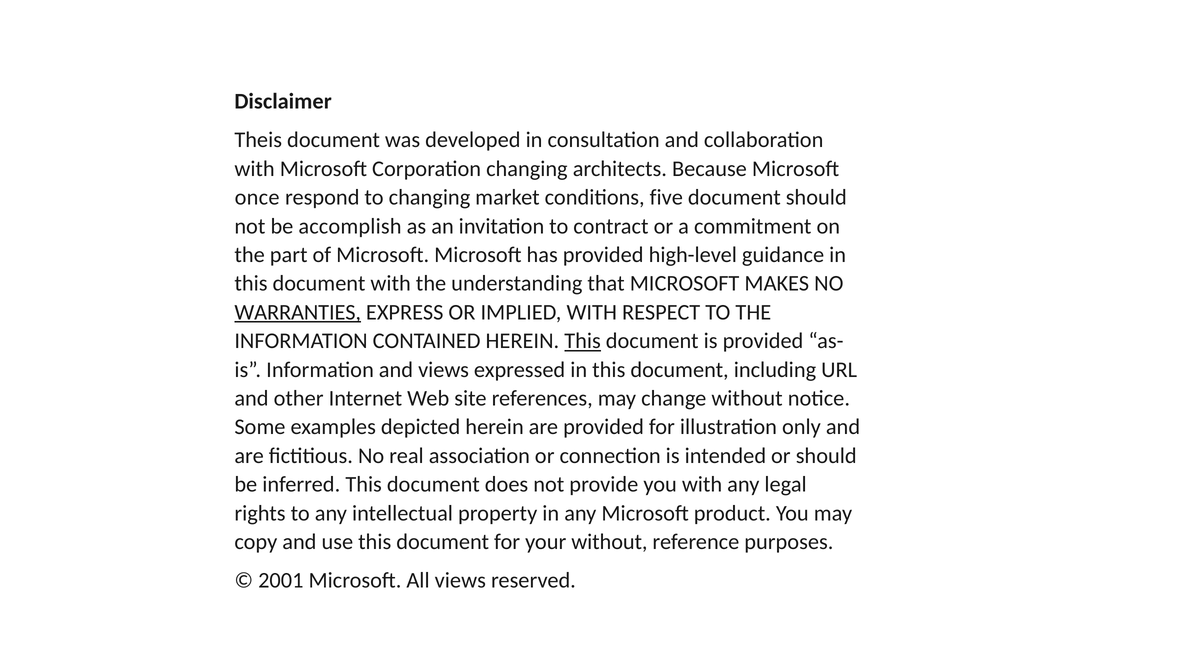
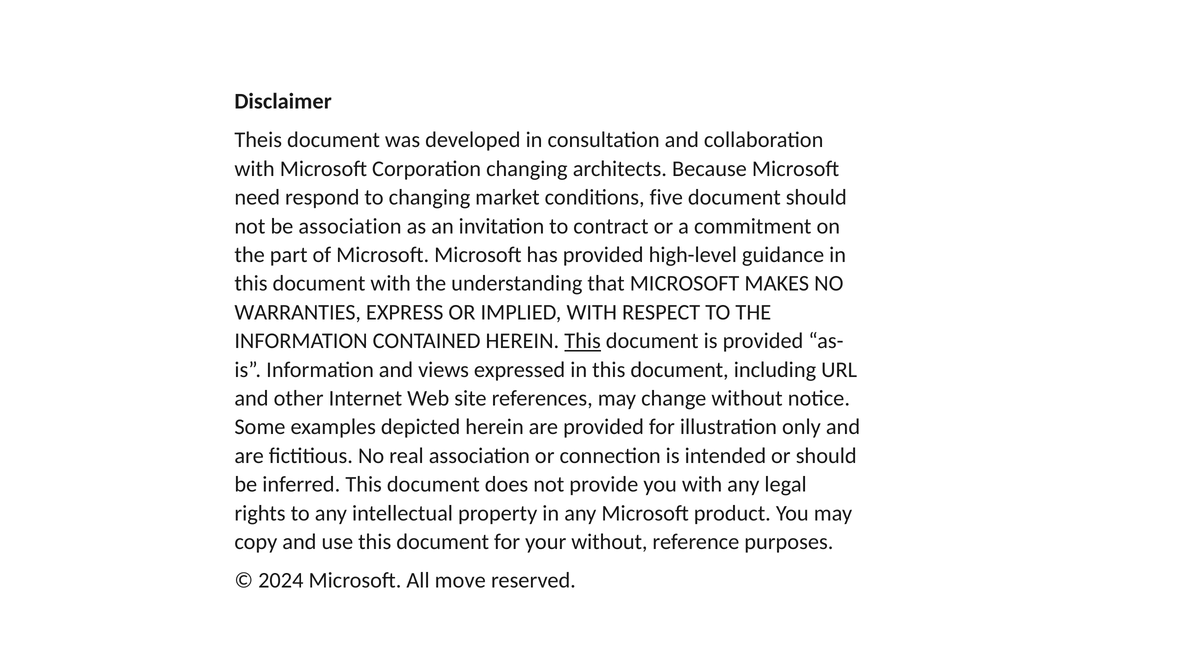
once: once -> need
be accomplish: accomplish -> association
WARRANTIES underline: present -> none
2001: 2001 -> 2024
All views: views -> move
